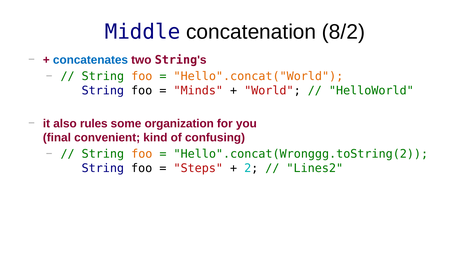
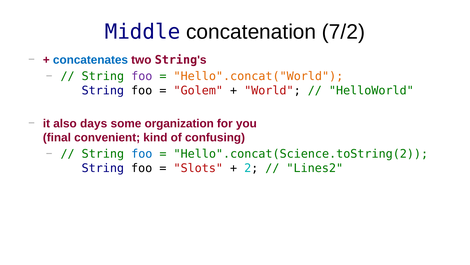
8/2: 8/2 -> 7/2
foo at (142, 76) colour: orange -> purple
Minds: Minds -> Golem
rules: rules -> days
foo at (142, 154) colour: orange -> blue
Hello".concat(Wronggg.toString(2: Hello".concat(Wronggg.toString(2 -> Hello".concat(Science.toString(2
Steps: Steps -> Slots
